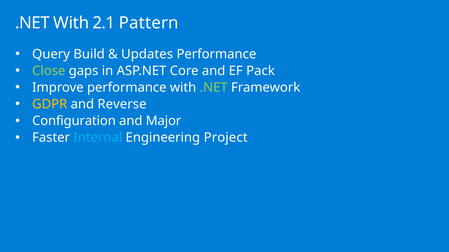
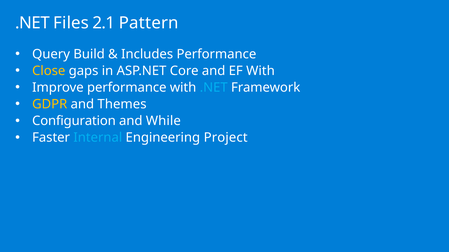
.NET With: With -> Files
Updates: Updates -> Includes
Close colour: light green -> yellow
EF Pack: Pack -> With
.NET at (214, 88) colour: light green -> light blue
Reverse: Reverse -> Themes
Major: Major -> While
